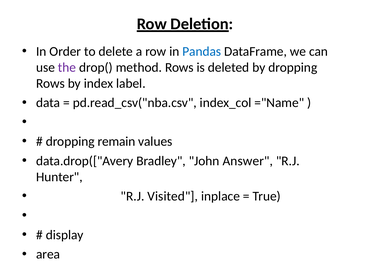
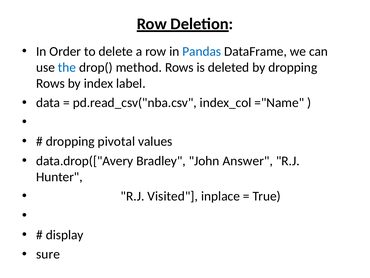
the colour: purple -> blue
remain: remain -> pivotal
area: area -> sure
